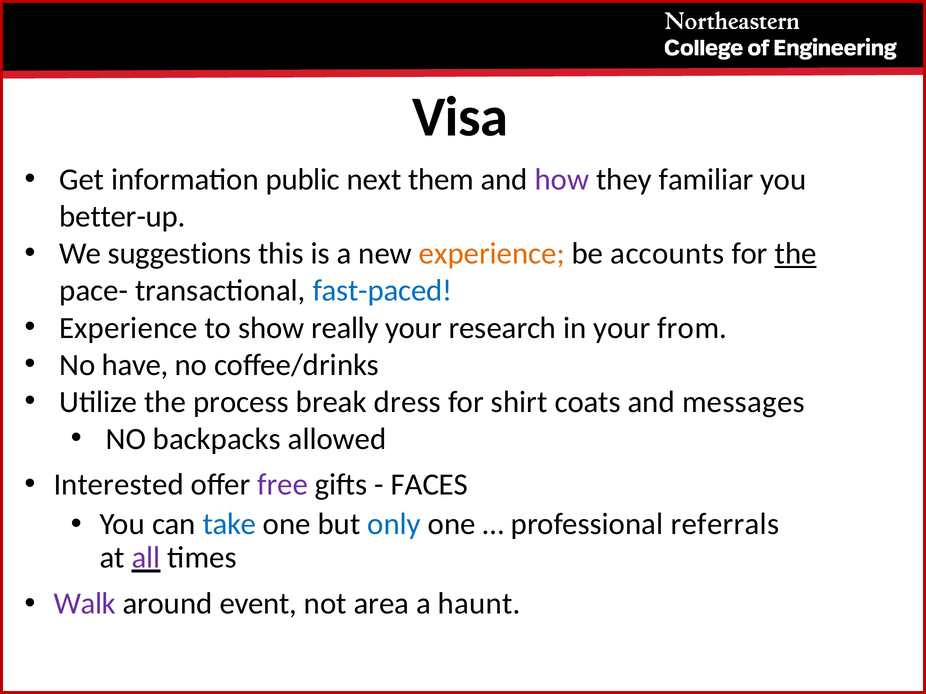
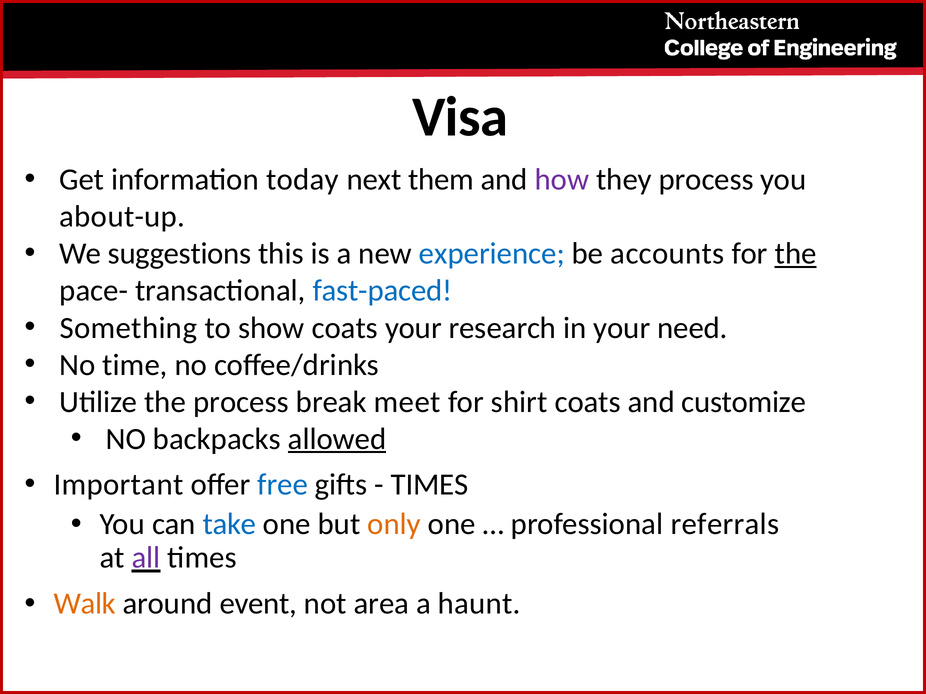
public: public -> today
they familiar: familiar -> process
better-up: better-up -> about-up
experience at (492, 254) colour: orange -> blue
Experience at (129, 328): Experience -> Something
show really: really -> coats
from: from -> need
have: have -> time
dress: dress -> meet
messages: messages -> customize
allowed underline: none -> present
Interested: Interested -> Important
free colour: purple -> blue
FACES at (429, 485): FACES -> TIMES
only colour: blue -> orange
Walk colour: purple -> orange
